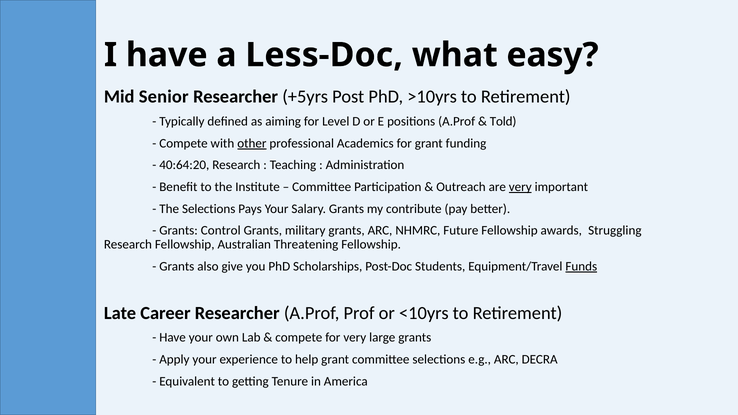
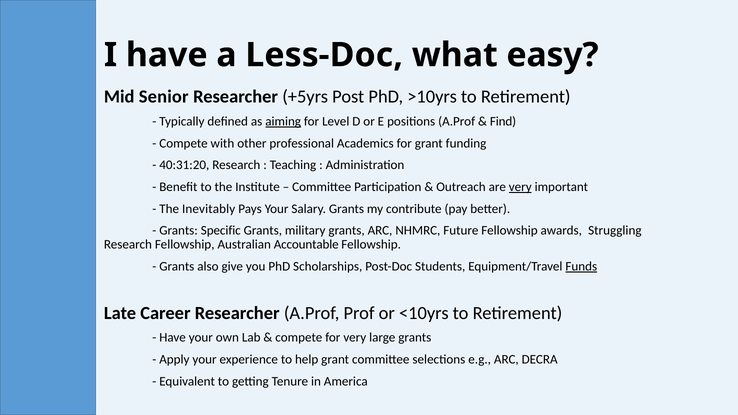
aiming underline: none -> present
Told: Told -> Find
other underline: present -> none
40:64:20: 40:64:20 -> 40:31:20
The Selections: Selections -> Inevitably
Control: Control -> Specific
Threatening: Threatening -> Accountable
